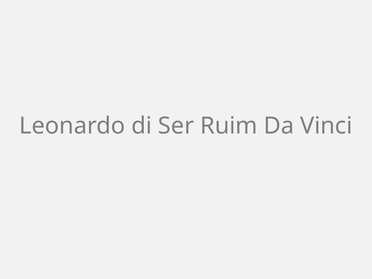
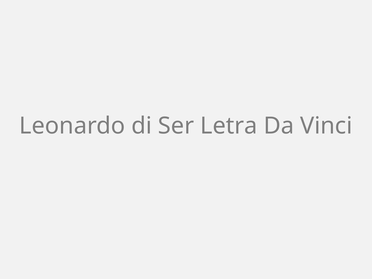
Ruim: Ruim -> Letra
